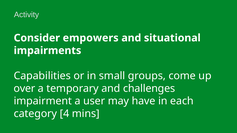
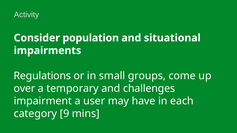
empowers: empowers -> population
Capabilities: Capabilities -> Regulations
4: 4 -> 9
